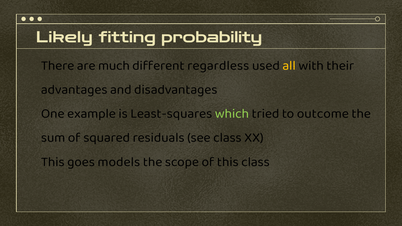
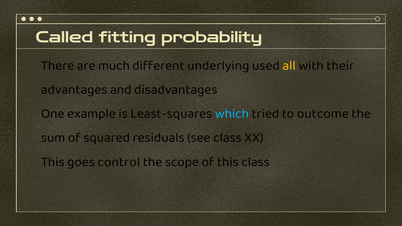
Likely: Likely -> Called
regardless: regardless -> underlying
which colour: light green -> light blue
models: models -> control
